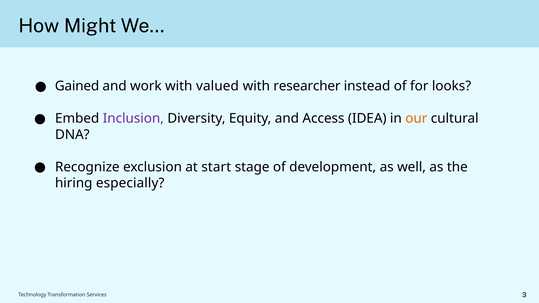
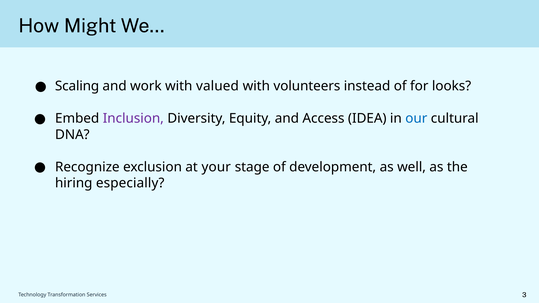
Gained: Gained -> Scaling
researcher: researcher -> volunteers
our colour: orange -> blue
start: start -> your
